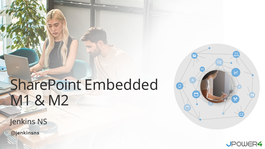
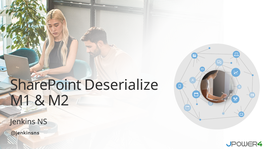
Embedded: Embedded -> Deserialize
